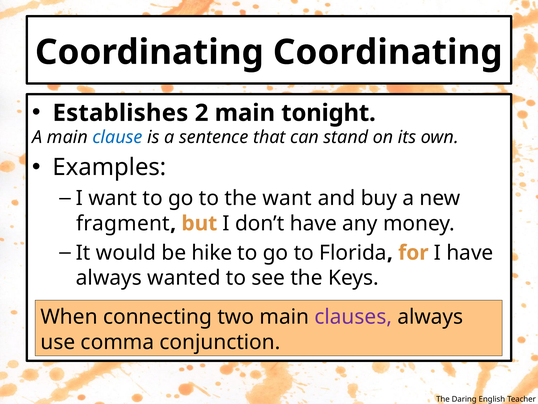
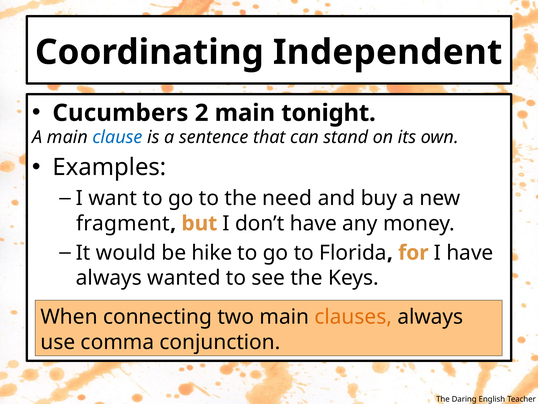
Coordinating Coordinating: Coordinating -> Independent
Establishes: Establishes -> Cucumbers
the want: want -> need
clauses colour: purple -> orange
